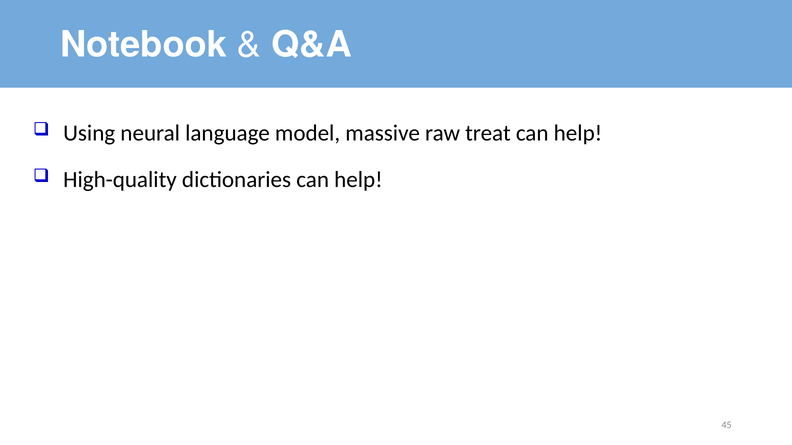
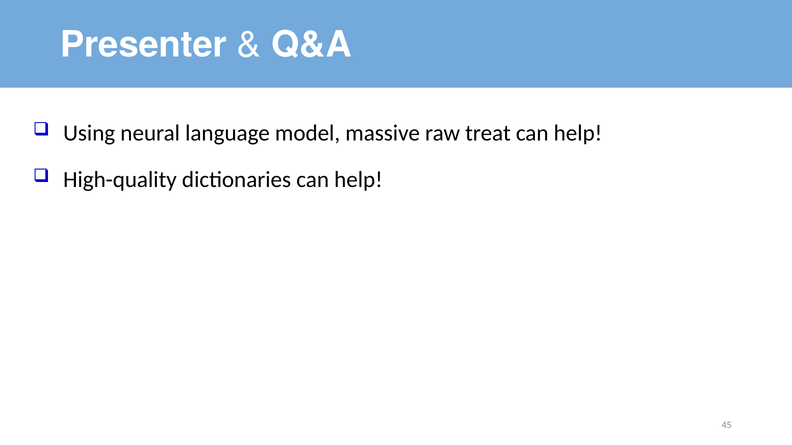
Notebook: Notebook -> Presenter
